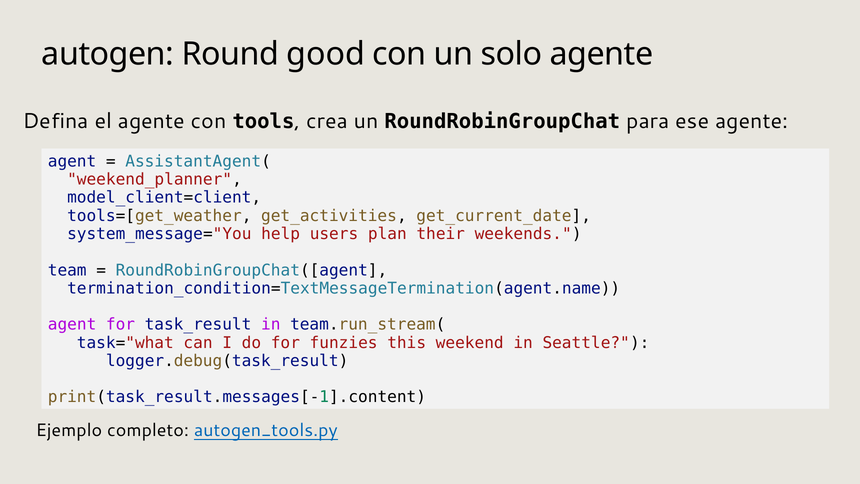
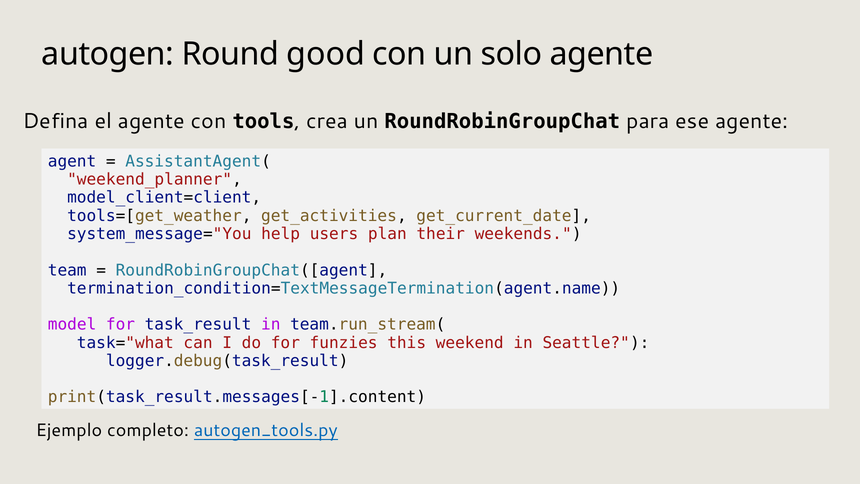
agent at (72, 324): agent -> model
